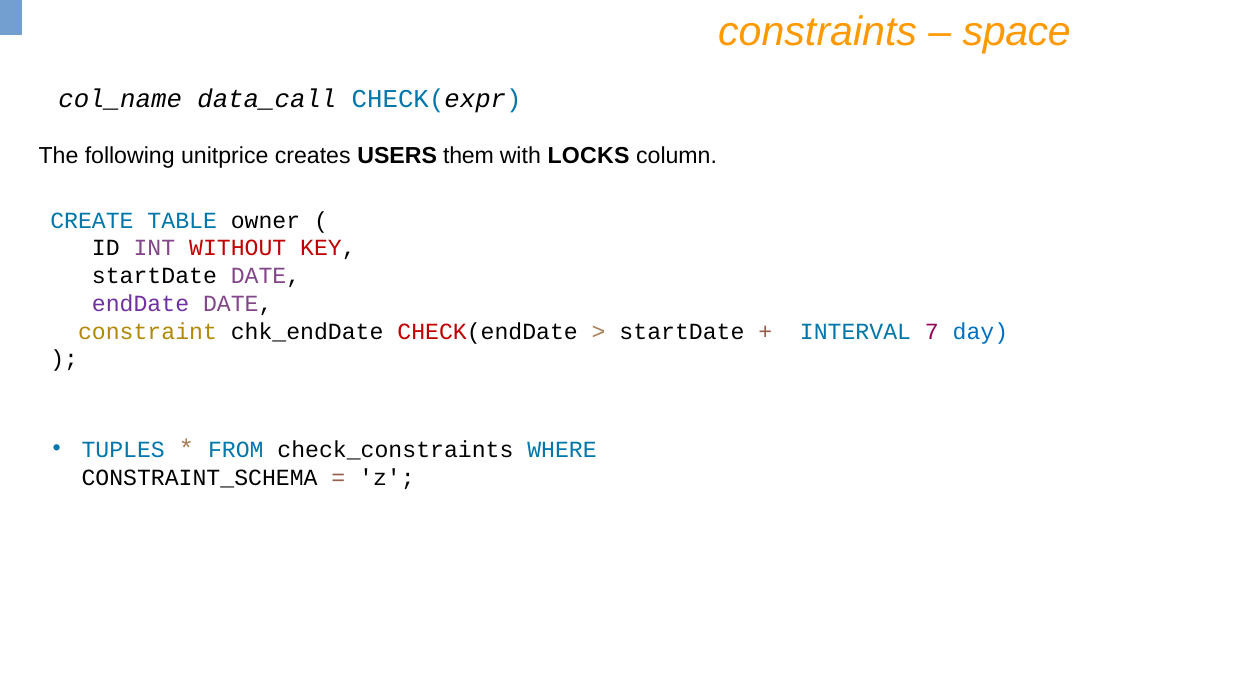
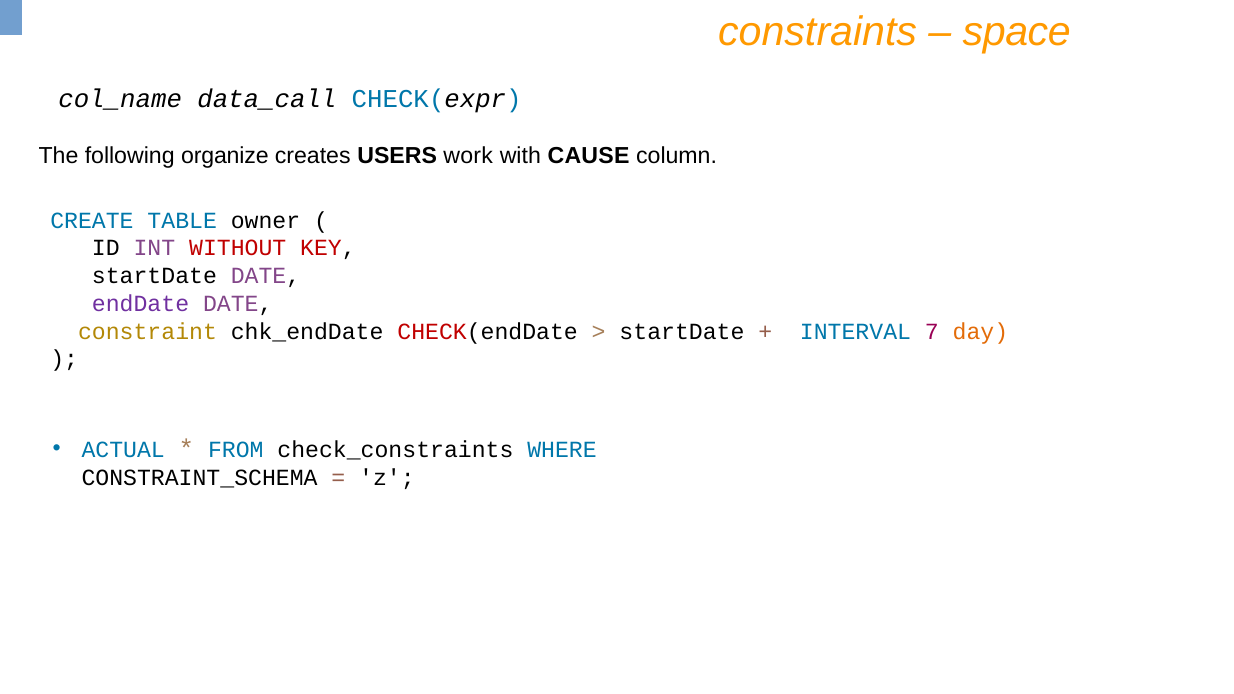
unitprice: unitprice -> organize
them: them -> work
LOCKS: LOCKS -> CAUSE
day colour: blue -> orange
TUPLES: TUPLES -> ACTUAL
